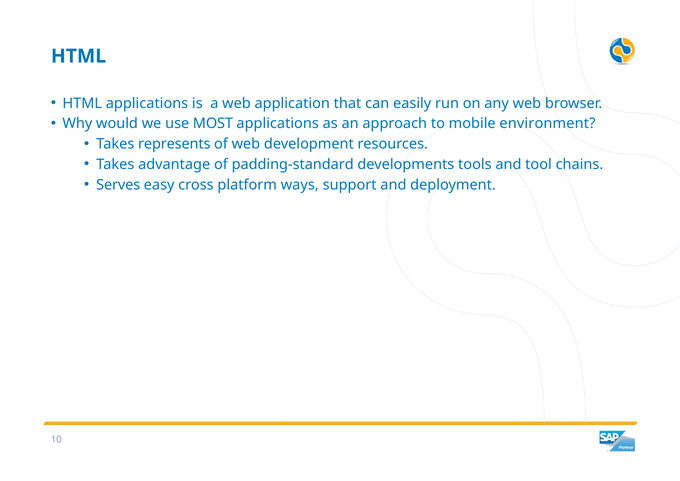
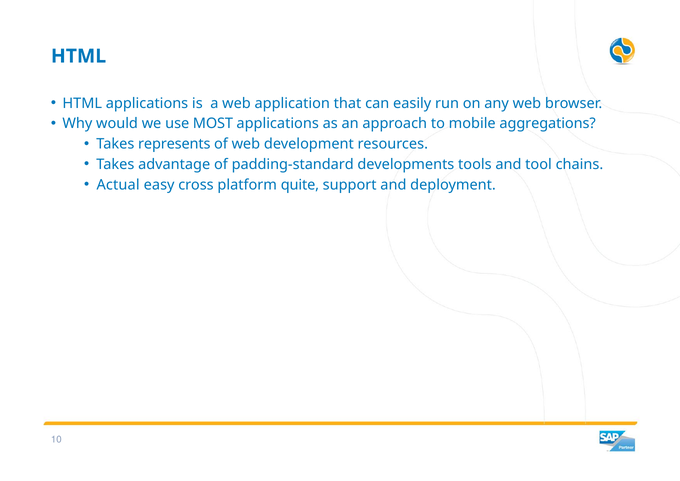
environment: environment -> aggregations
Serves: Serves -> Actual
ways: ways -> quite
